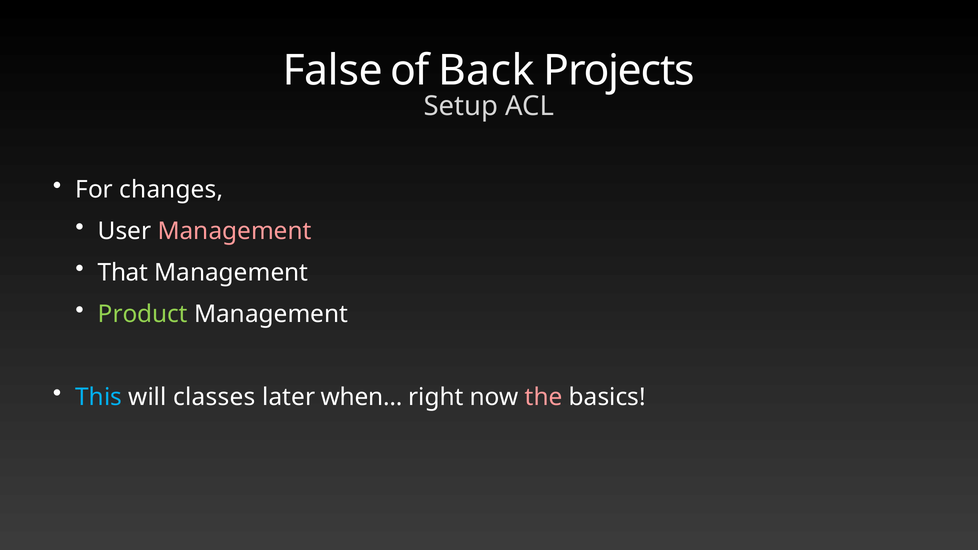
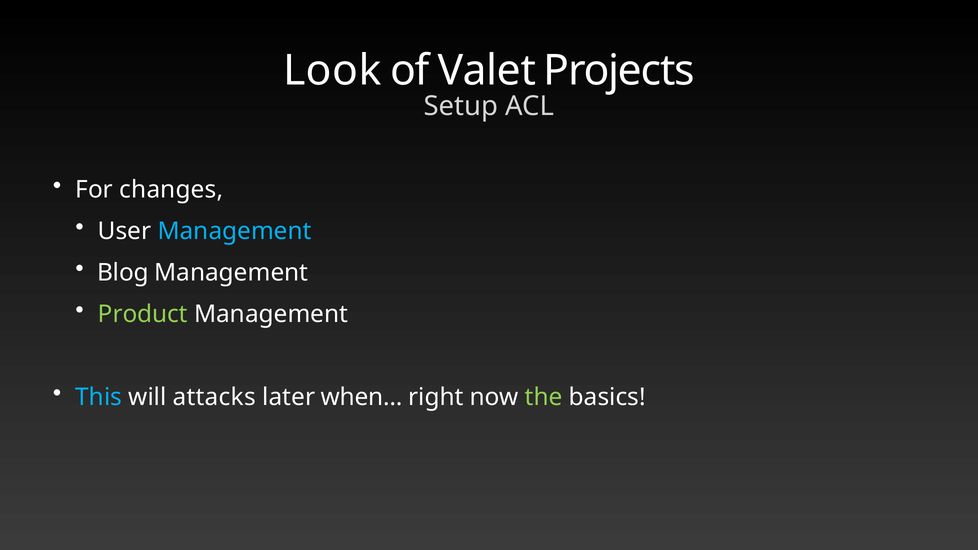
False: False -> Look
Back: Back -> Valet
Management at (235, 231) colour: pink -> light blue
That: That -> Blog
classes: classes -> attacks
the colour: pink -> light green
